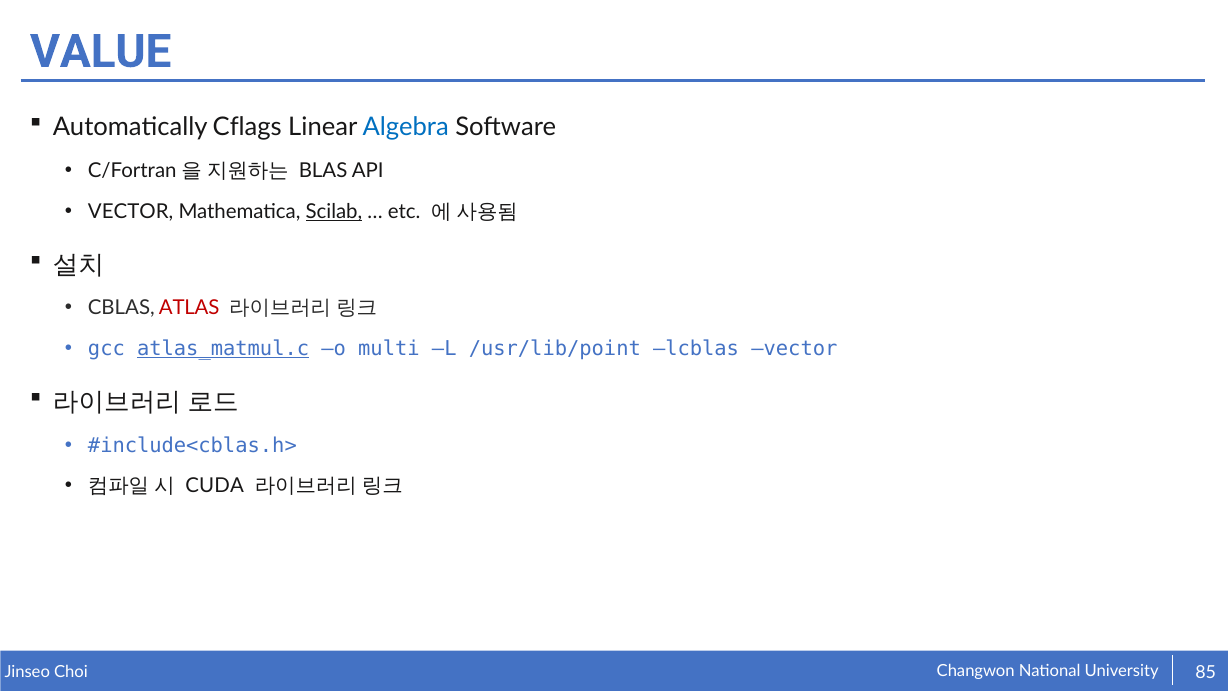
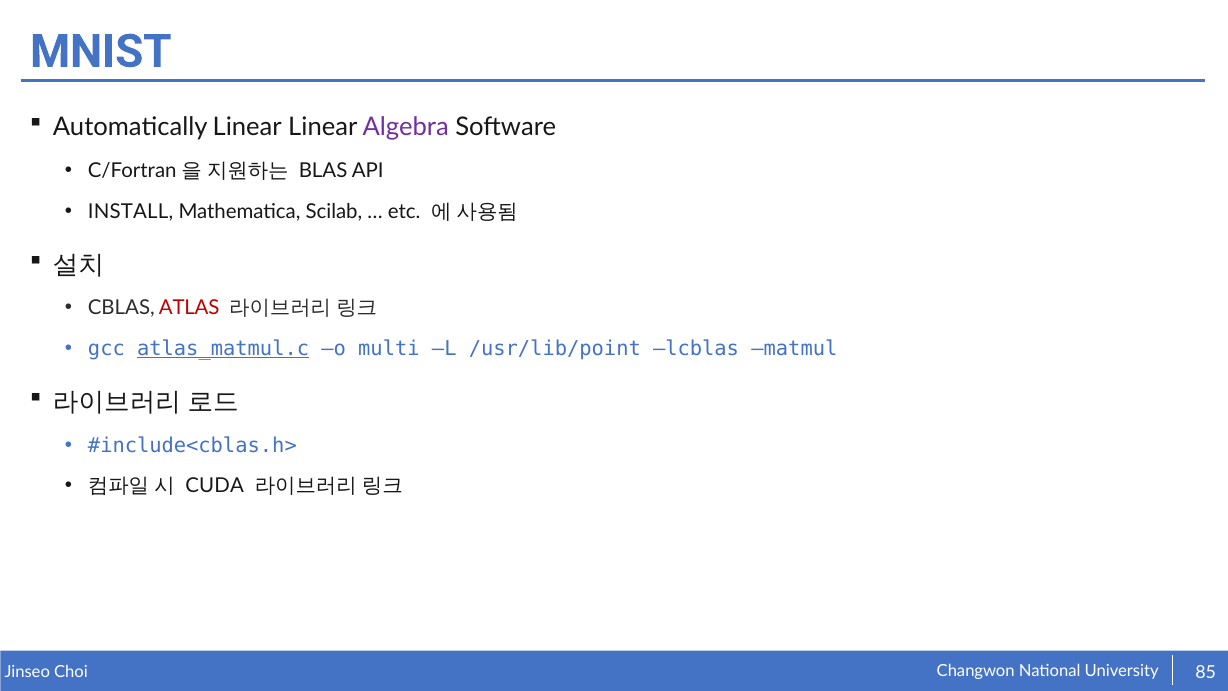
VALUE: VALUE -> MNIST
Automatically Cflags: Cflags -> Linear
Algebra colour: blue -> purple
VECTOR at (131, 212): VECTOR -> INSTALL
Scilab underline: present -> none
lcblas vector: vector -> matmul
